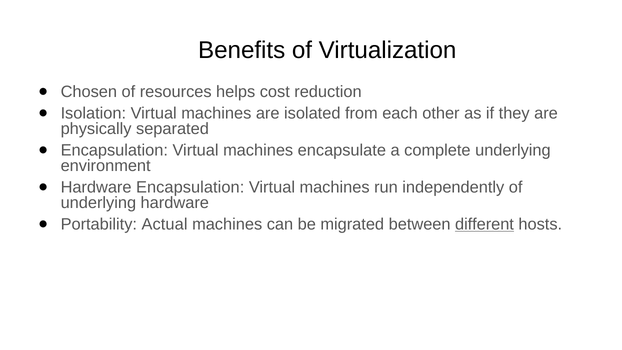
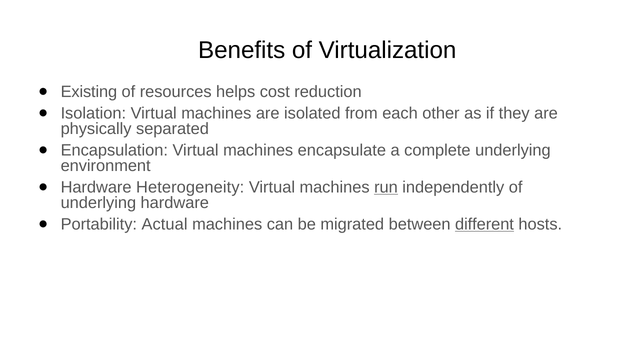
Chosen: Chosen -> Existing
Hardware Encapsulation: Encapsulation -> Heterogeneity
run underline: none -> present
